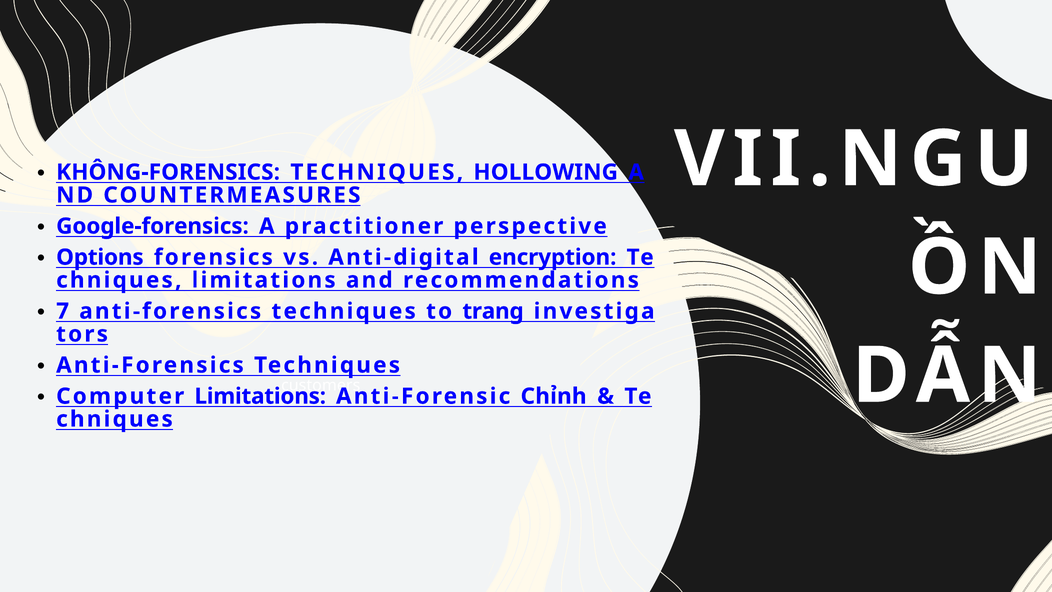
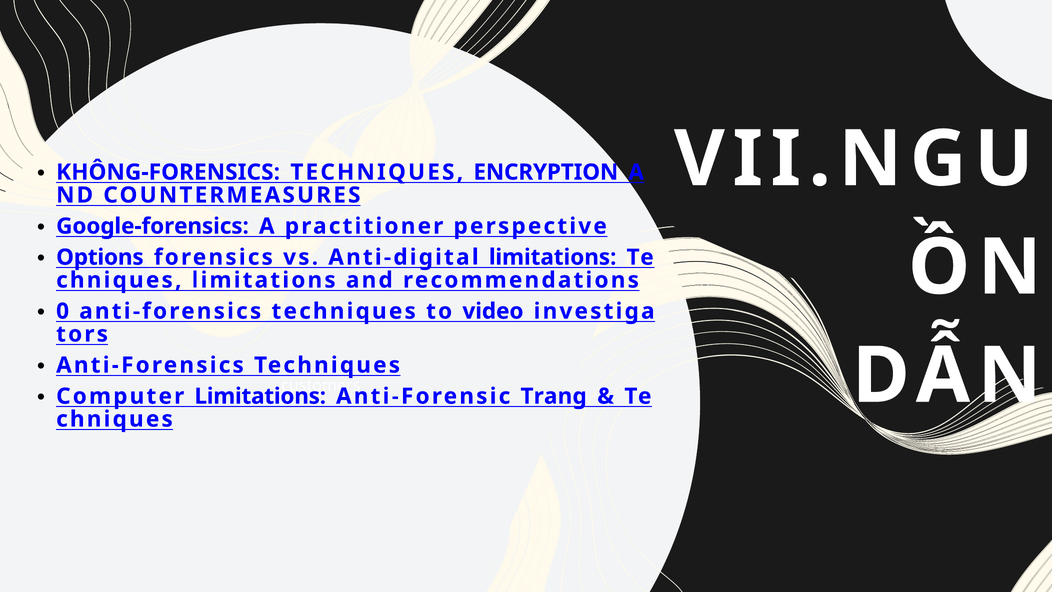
HOLLOWING: HOLLOWING -> ENCRYPTION
Anti-digital encryption: encryption -> limitations
7: 7 -> 0
trang: trang -> video
Chỉnh: Chỉnh -> Trang
